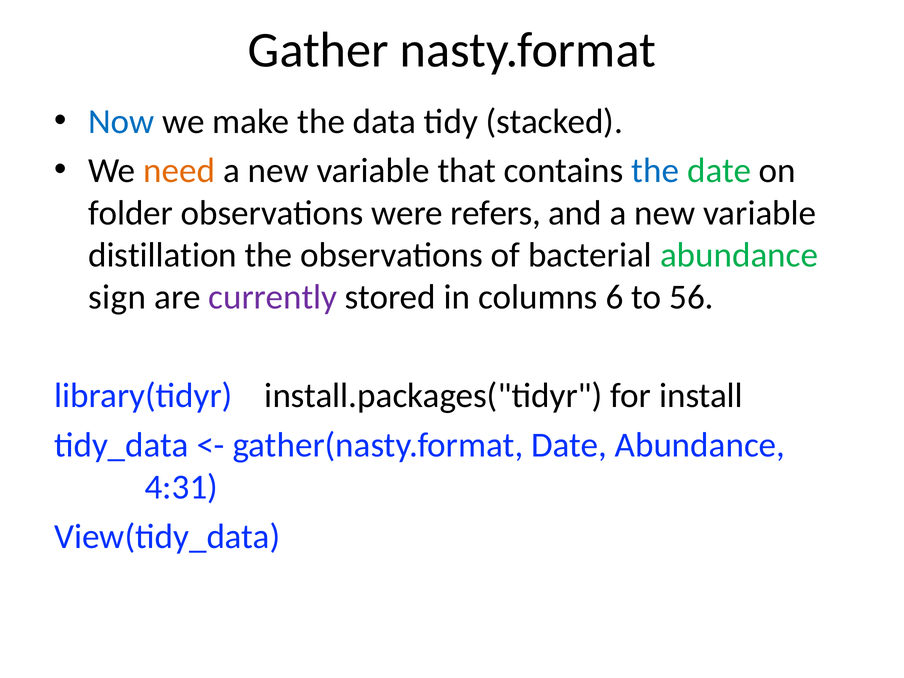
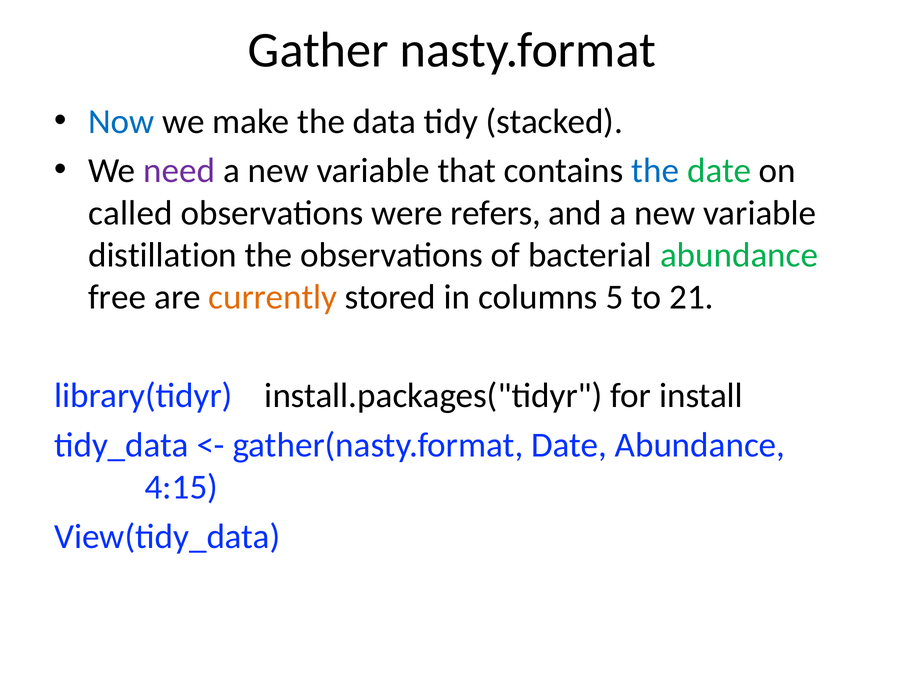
need colour: orange -> purple
folder: folder -> called
sign: sign -> free
currently colour: purple -> orange
6: 6 -> 5
56: 56 -> 21
4:31: 4:31 -> 4:15
